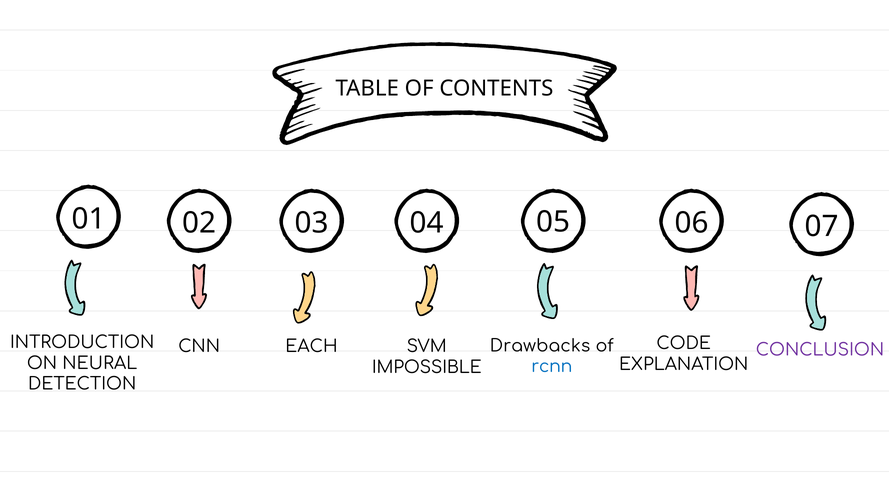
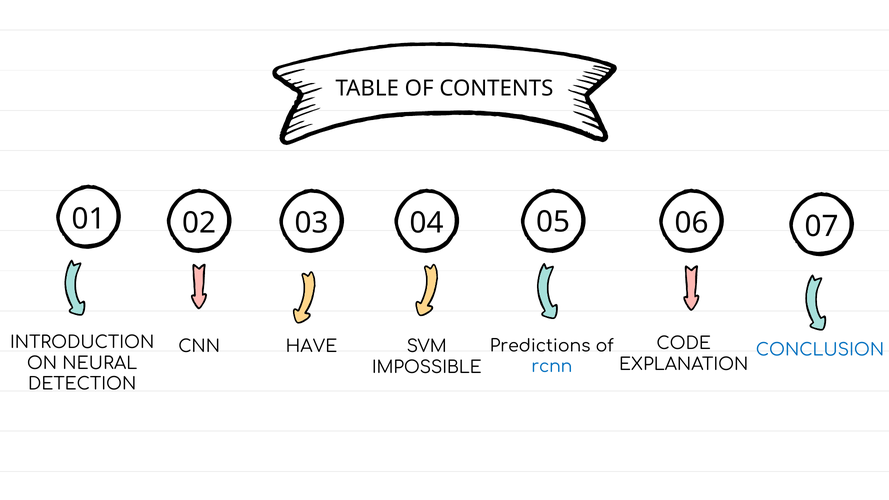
Drawbacks: Drawbacks -> Predictions
EACH: EACH -> HAVE
CONCLUSION colour: purple -> blue
